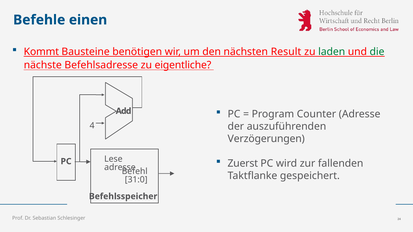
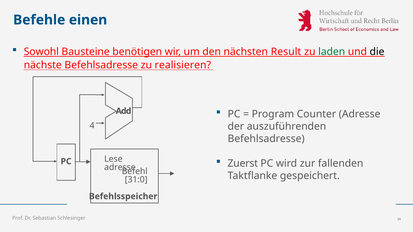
Kommt: Kommt -> Sowohl
die colour: green -> black
eigentliche: eigentliche -> realisieren
Verzögerungen at (266, 139): Verzögerungen -> Befehlsadresse
